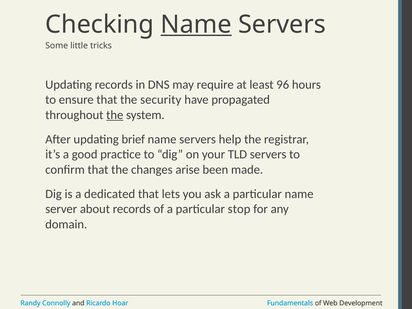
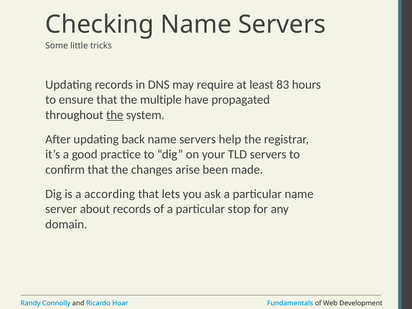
Name at (196, 24) underline: present -> none
96: 96 -> 83
security: security -> multiple
brief: brief -> back
dedicated: dedicated -> according
